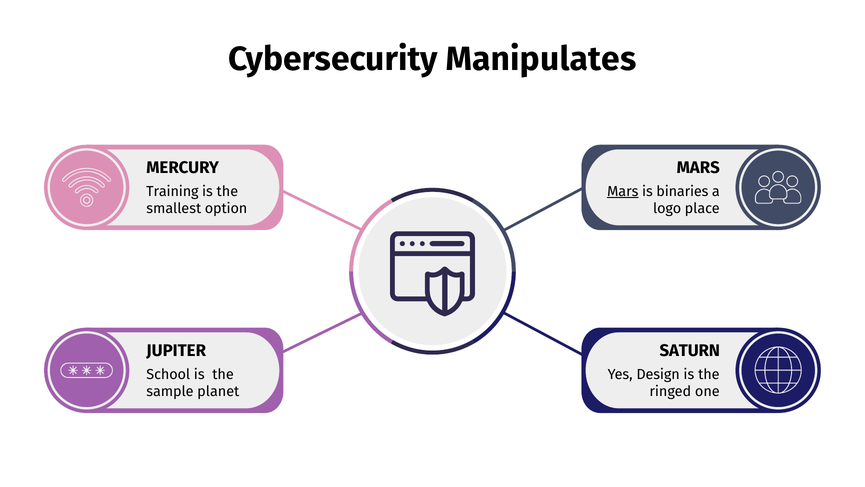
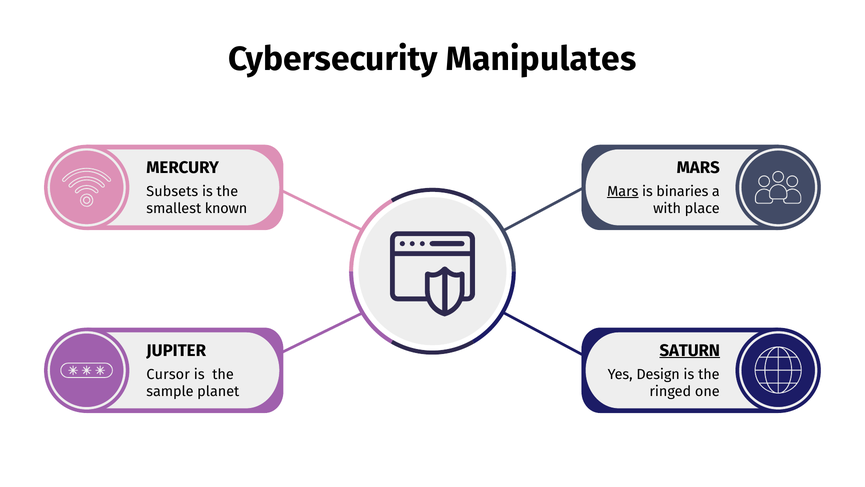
Training: Training -> Subsets
option: option -> known
logo: logo -> with
SATURN underline: none -> present
School: School -> Cursor
